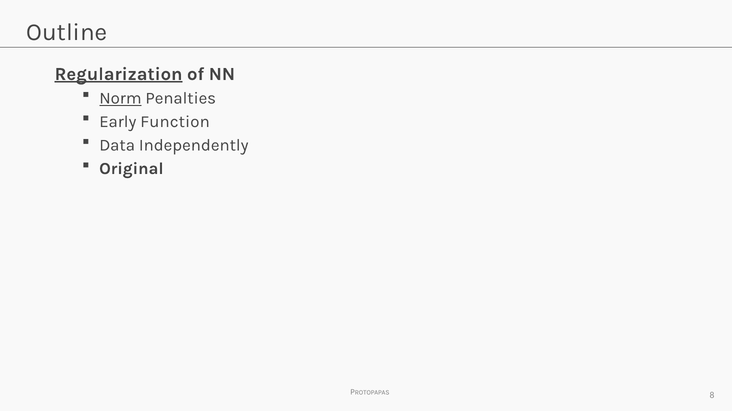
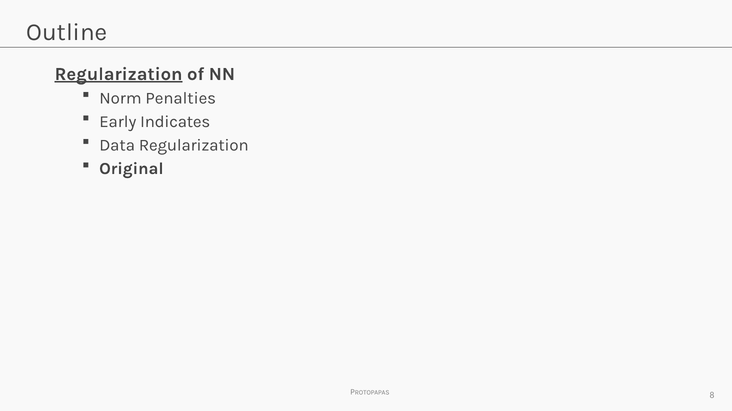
Norm underline: present -> none
Function: Function -> Indicates
Data Independently: Independently -> Regularization
